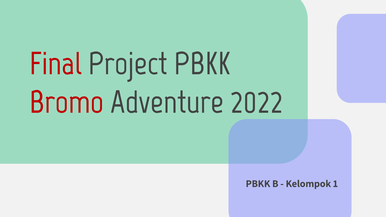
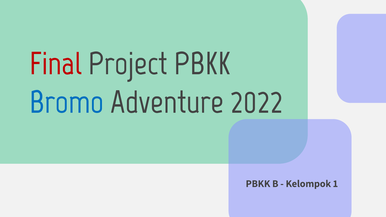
Bromo colour: red -> blue
